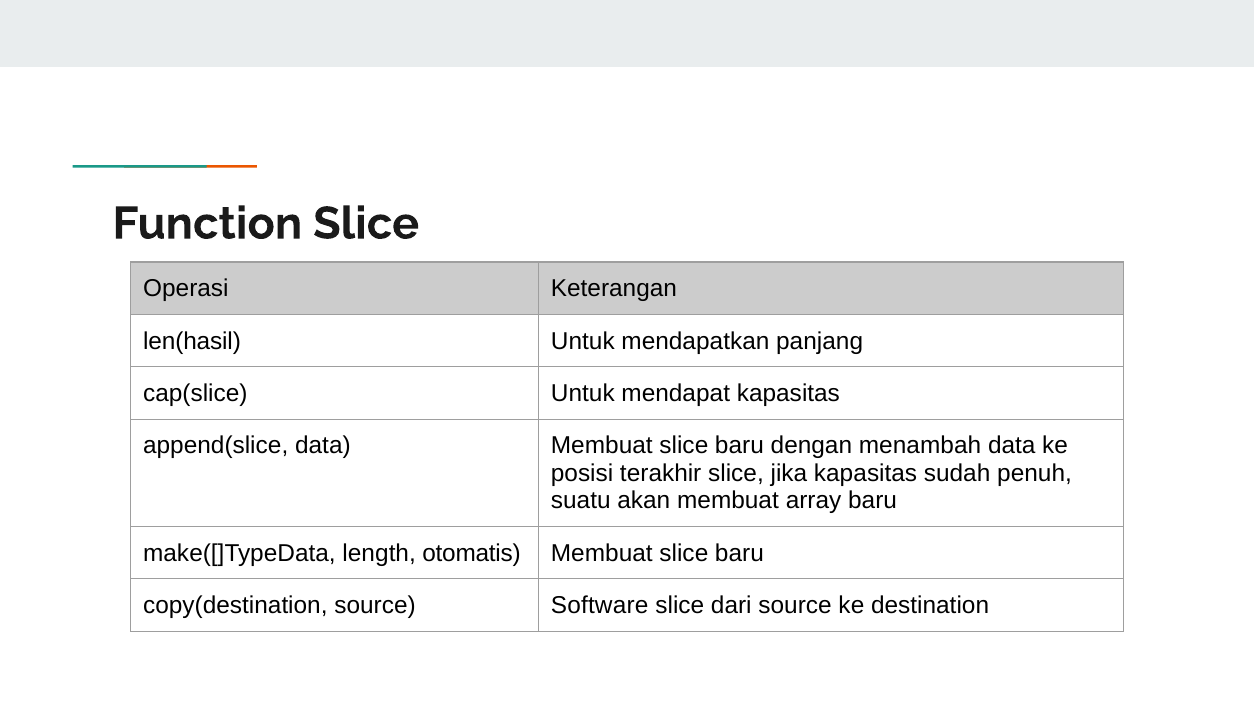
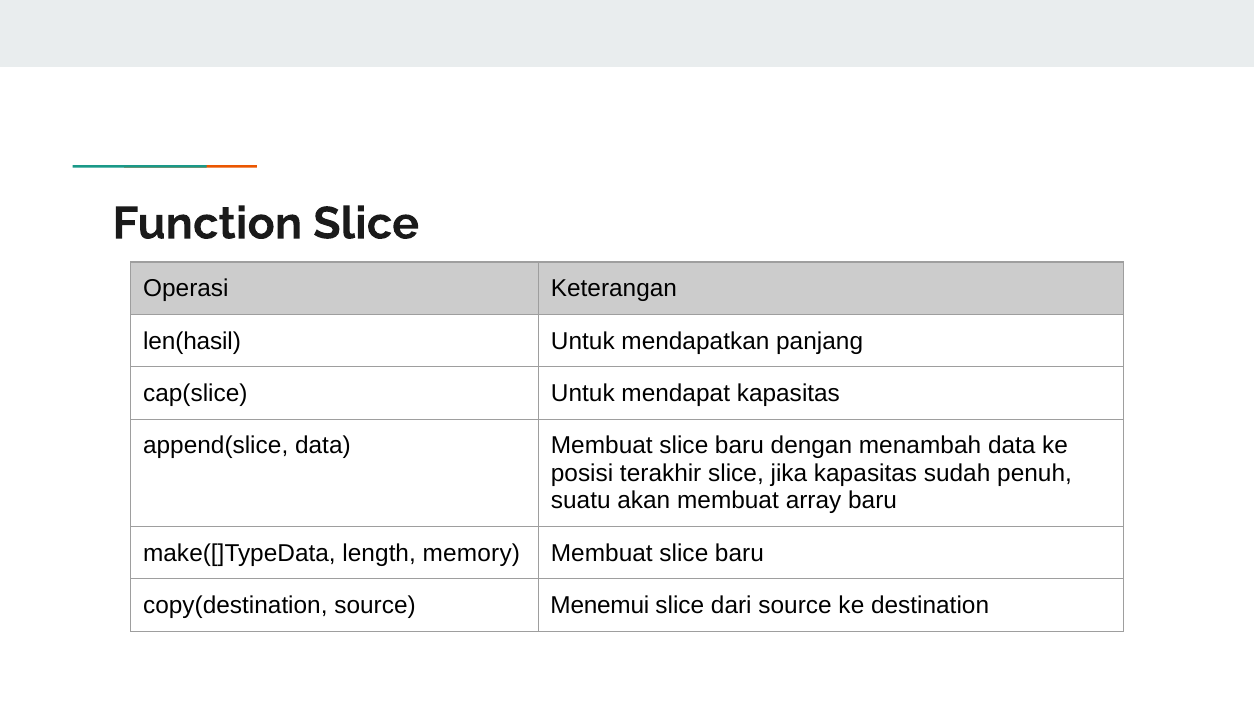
otomatis: otomatis -> memory
Software: Software -> Menemui
